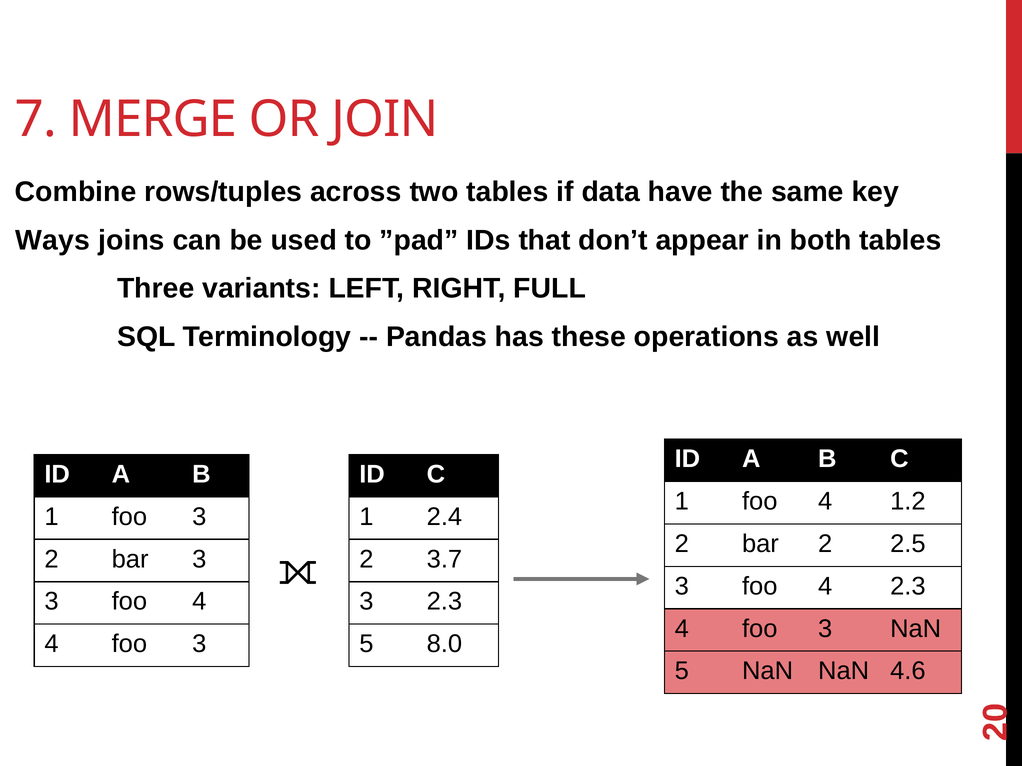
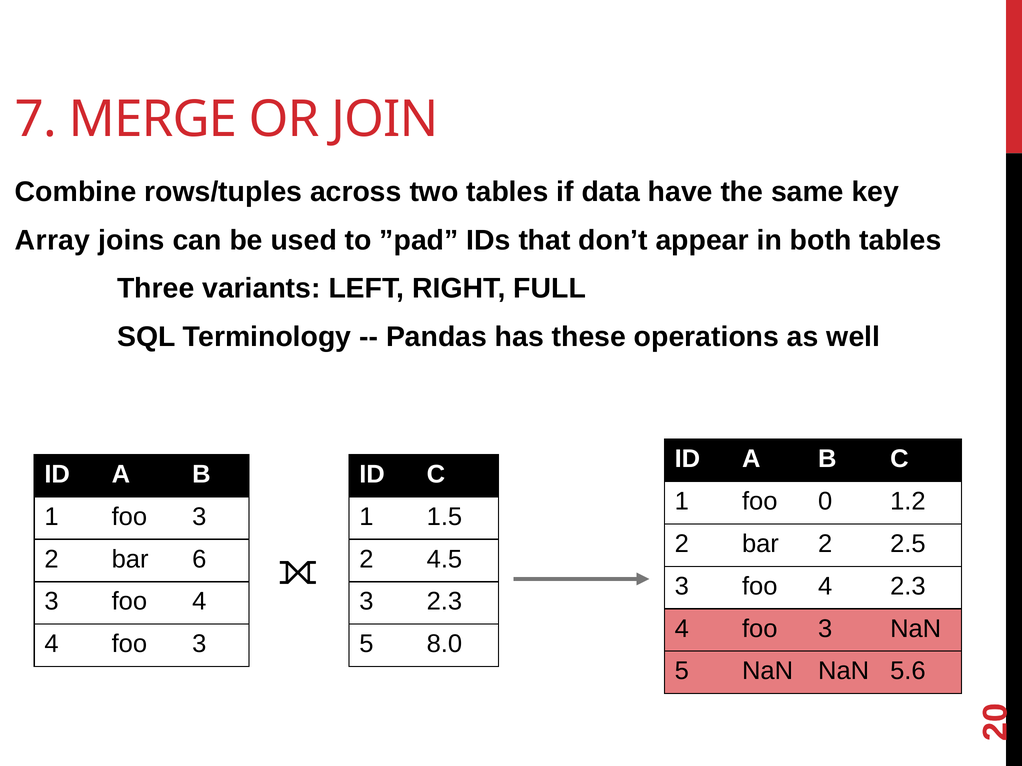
Ways: Ways -> Array
1 foo 4: 4 -> 0
2.4: 2.4 -> 1.5
bar 3: 3 -> 6
3.7: 3.7 -> 4.5
4.6: 4.6 -> 5.6
